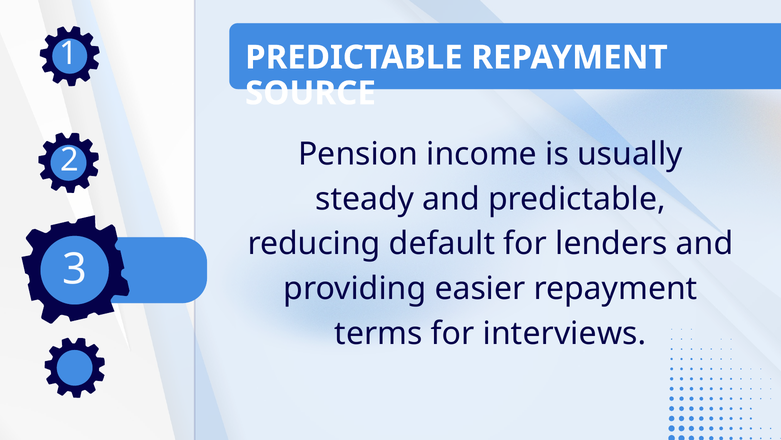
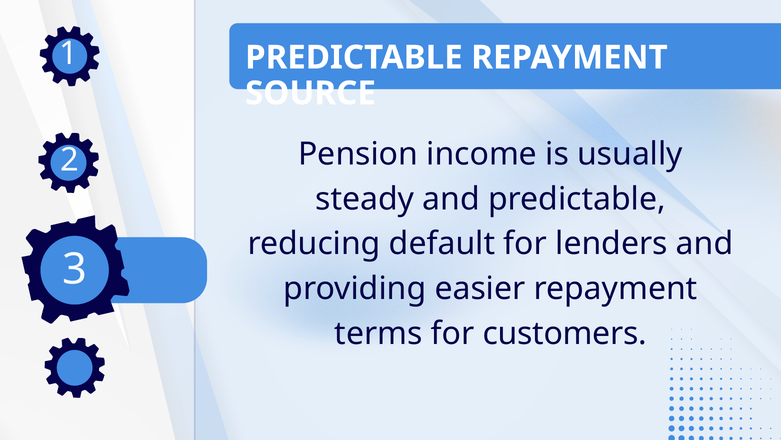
interviews: interviews -> customers
